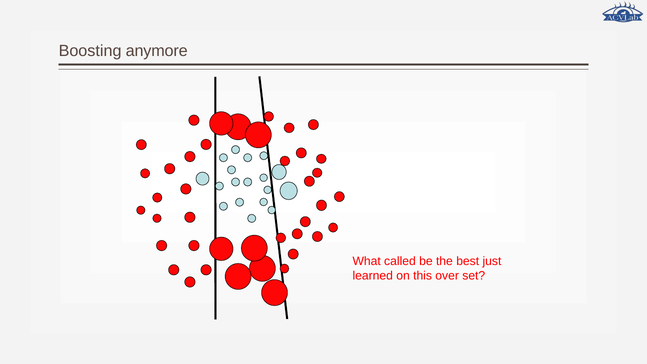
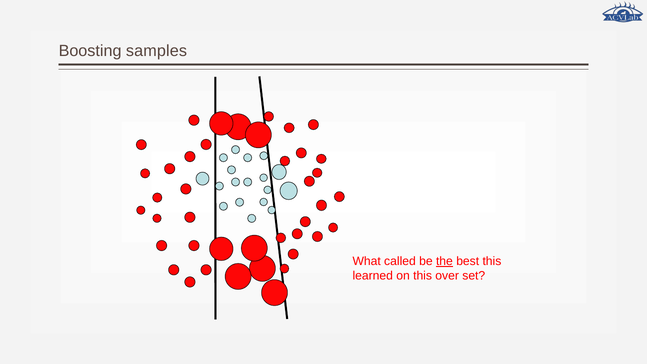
anymore: anymore -> samples
the underline: none -> present
best just: just -> this
